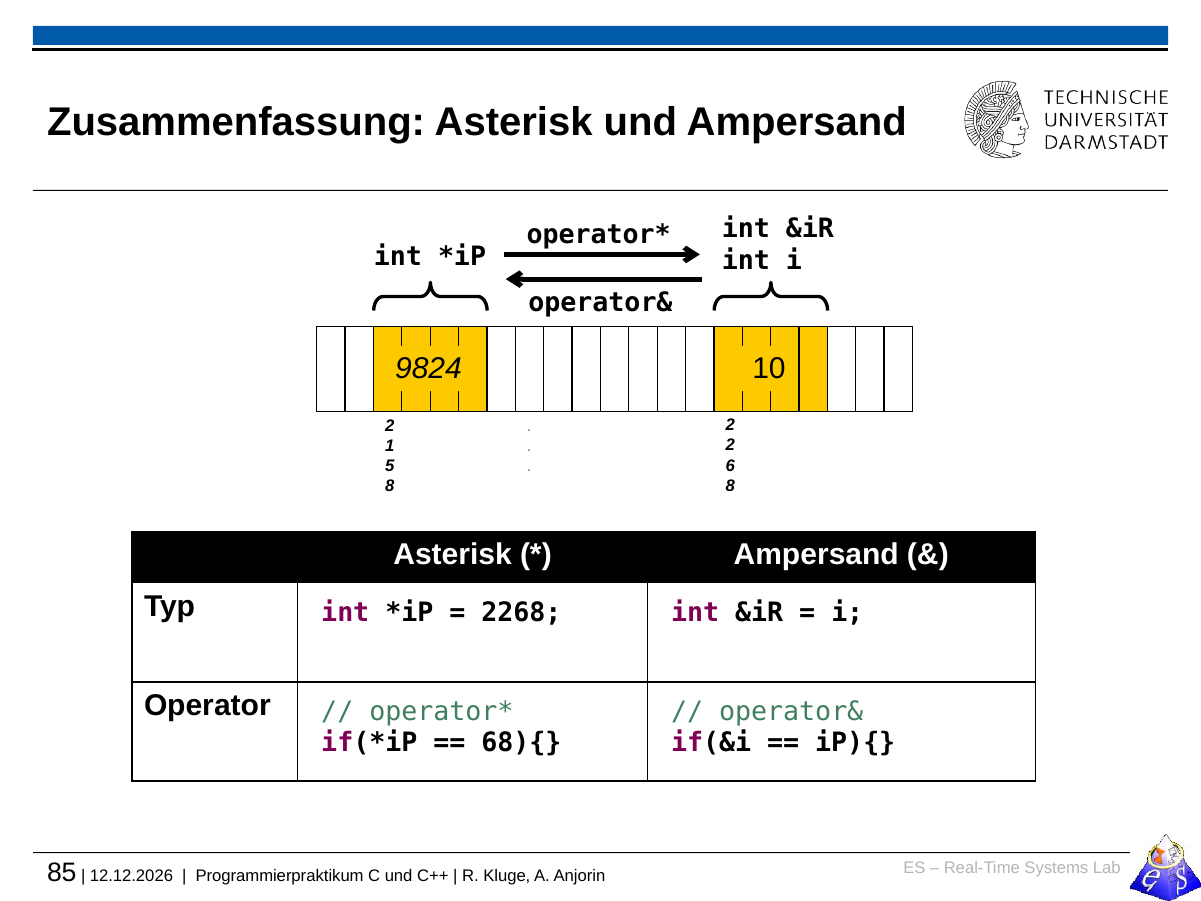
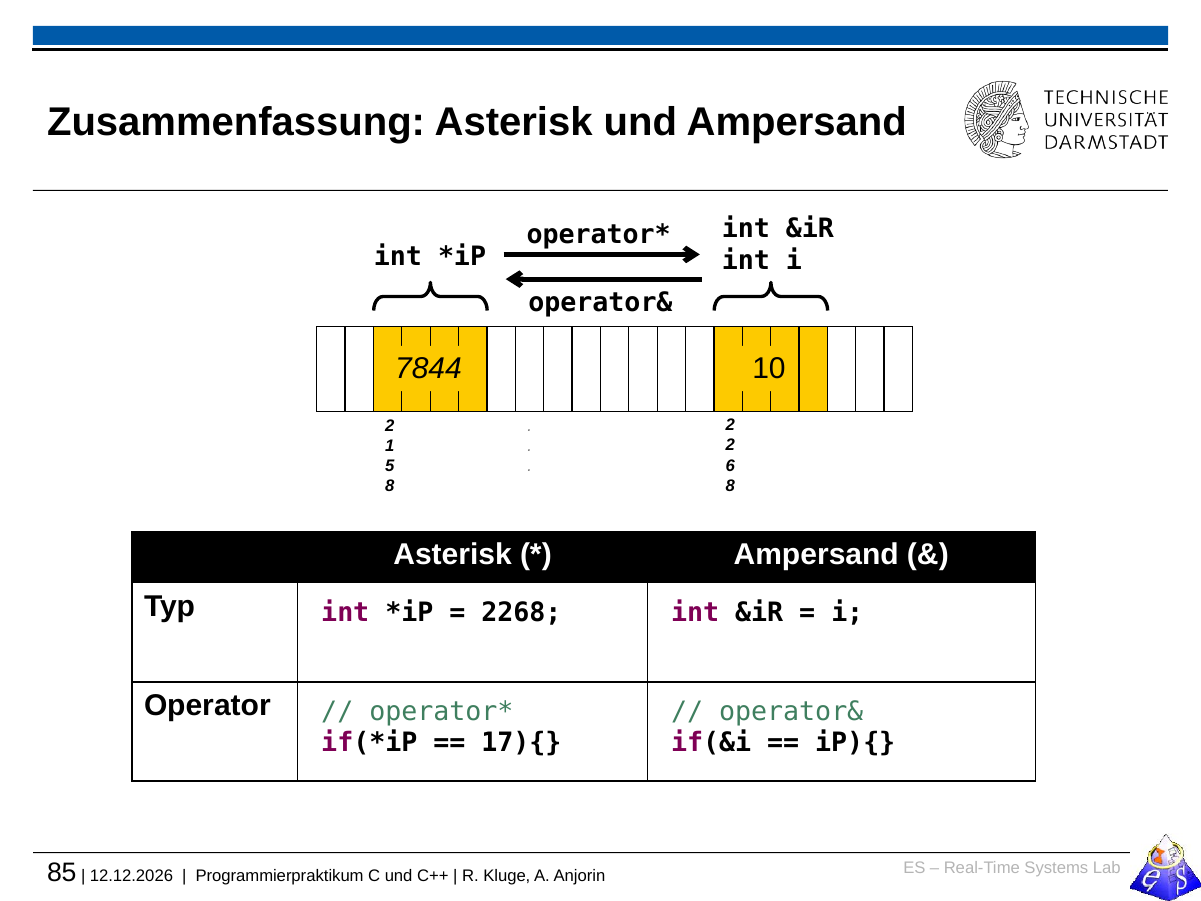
9824: 9824 -> 7844
68){: 68){ -> 17){
